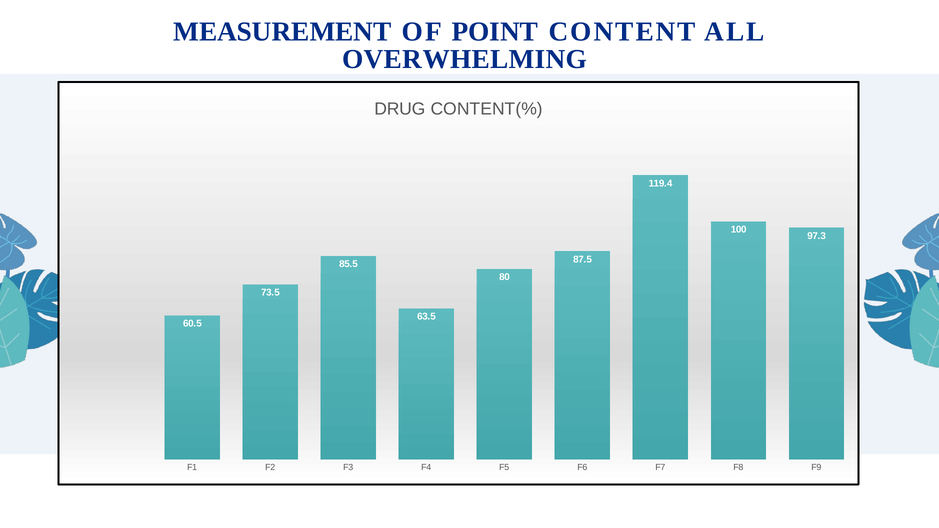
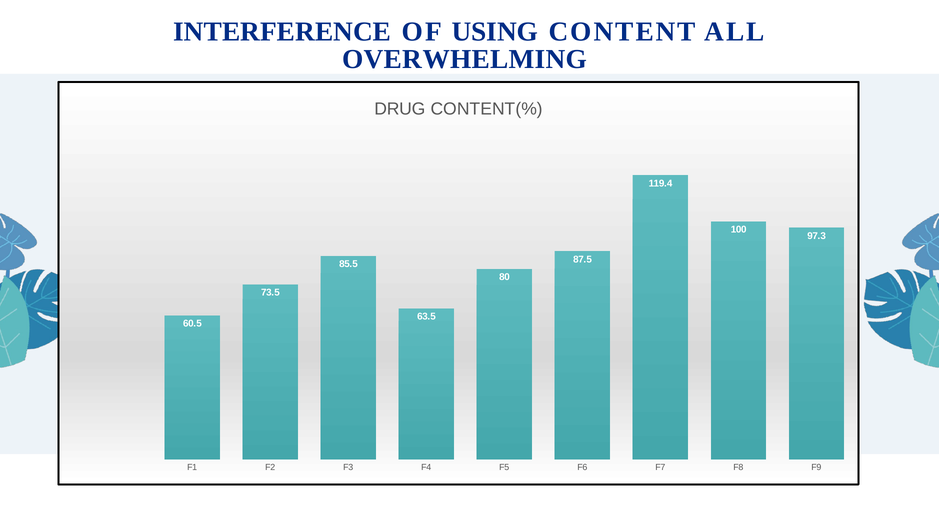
MEASUREMENT: MEASUREMENT -> INTERFERENCE
POINT: POINT -> USING
